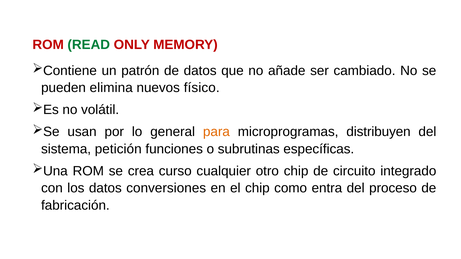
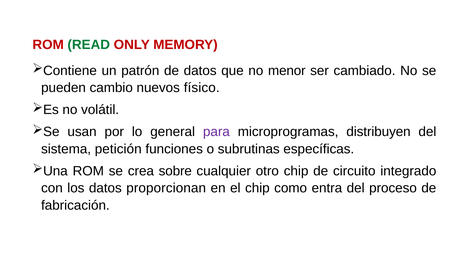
añade: añade -> menor
elimina: elimina -> cambio
para colour: orange -> purple
curso: curso -> sobre
conversiones: conversiones -> proporcionan
